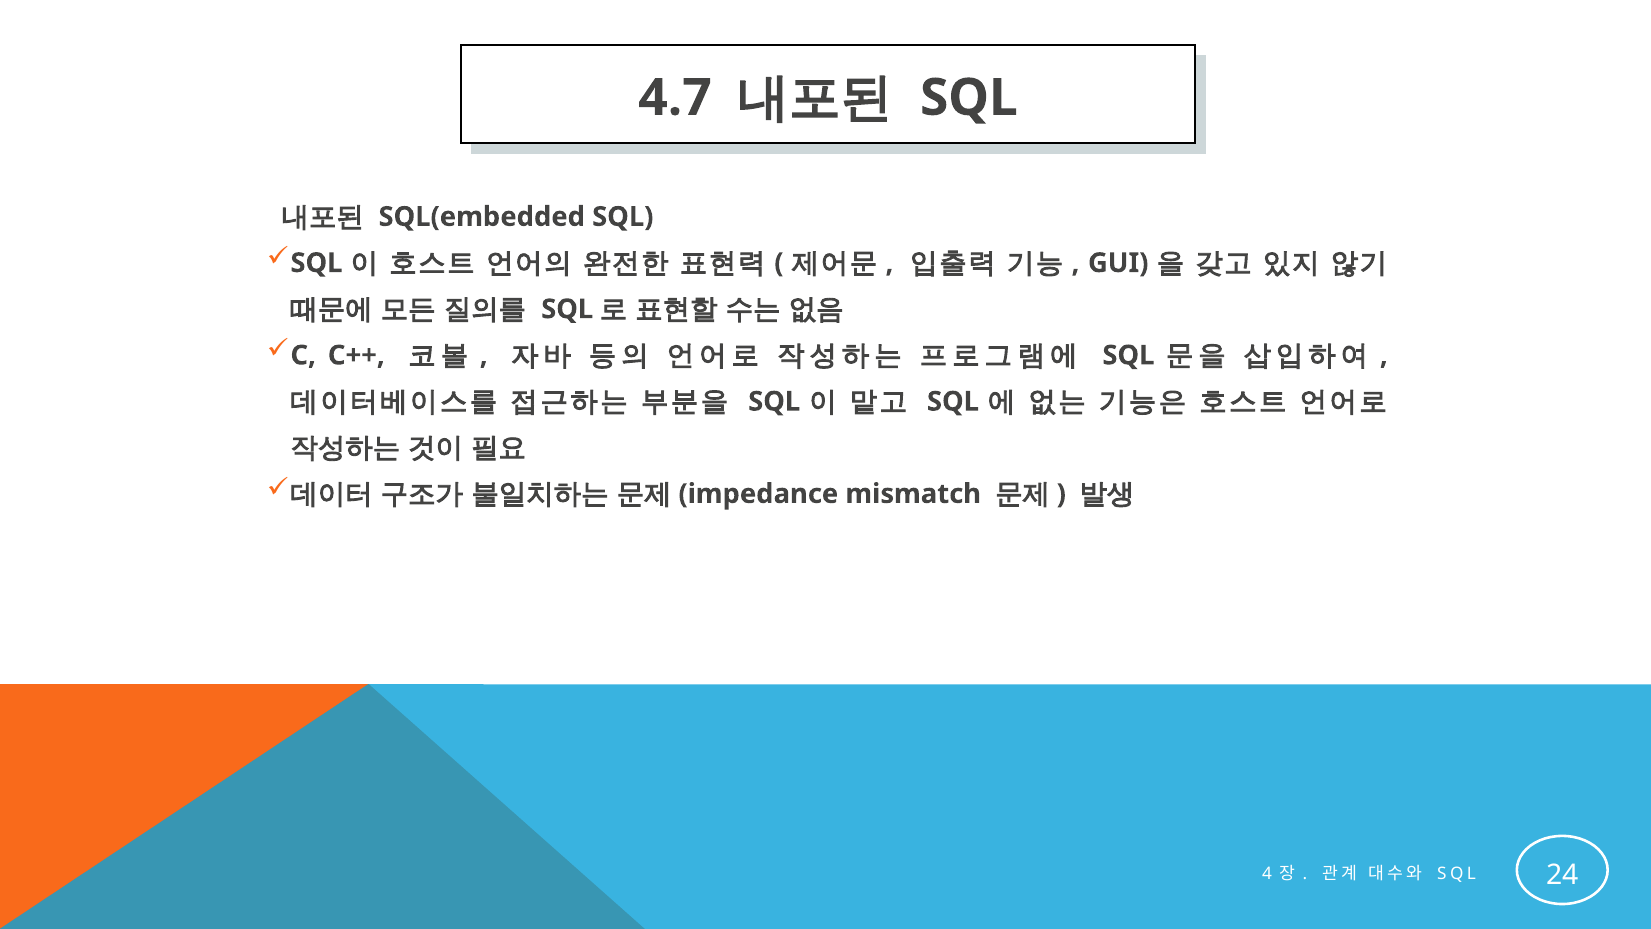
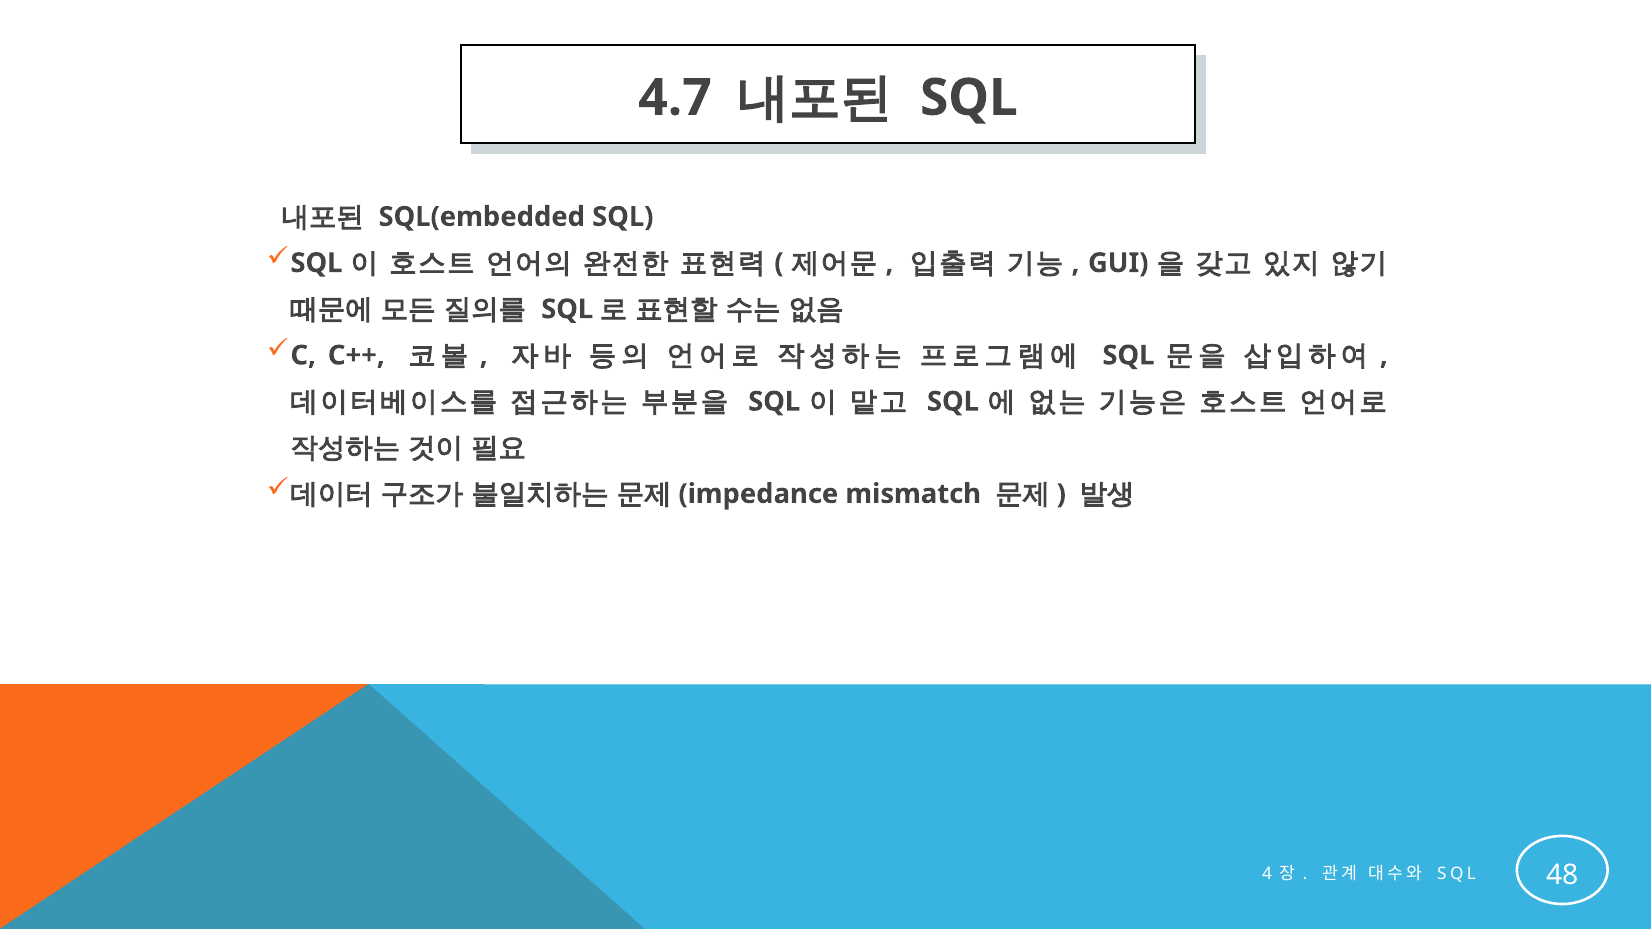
24: 24 -> 48
